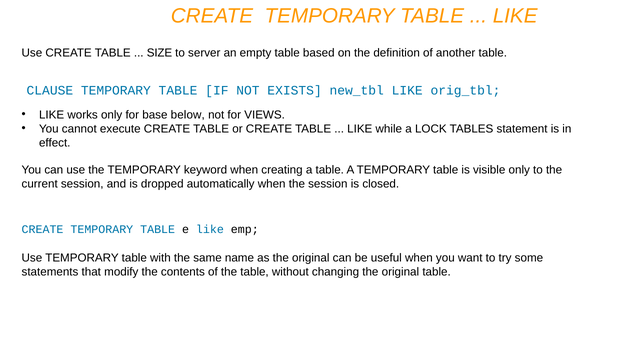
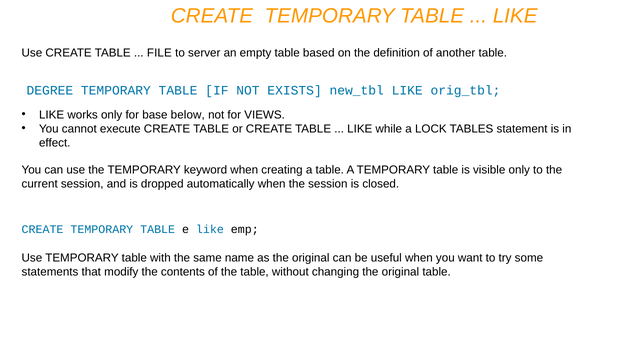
SIZE: SIZE -> FILE
CLAUSE: CLAUSE -> DEGREE
